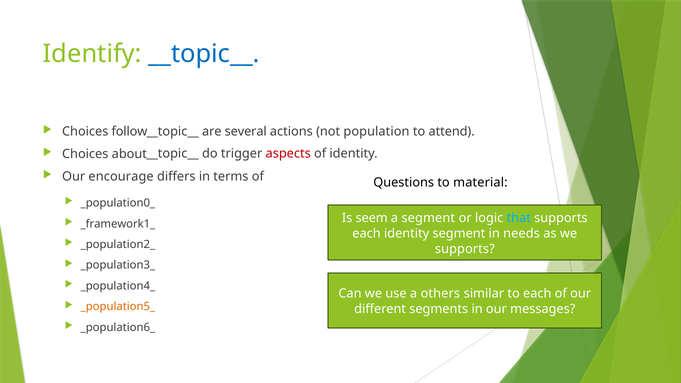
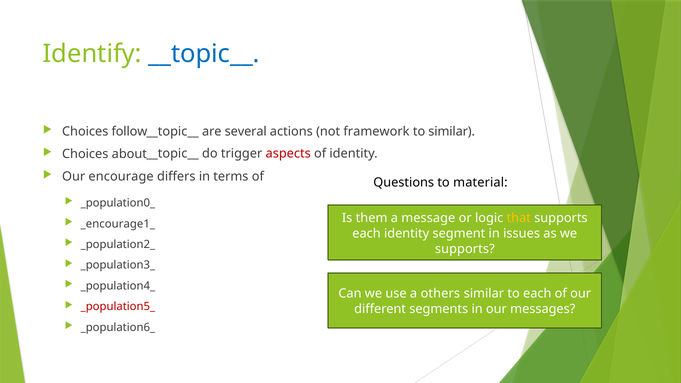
population: population -> framework
to attend: attend -> similar
seem: seem -> them
a segment: segment -> message
that colour: light blue -> yellow
_framework1_: _framework1_ -> _encourage1_
needs: needs -> issues
_population5_ colour: orange -> red
